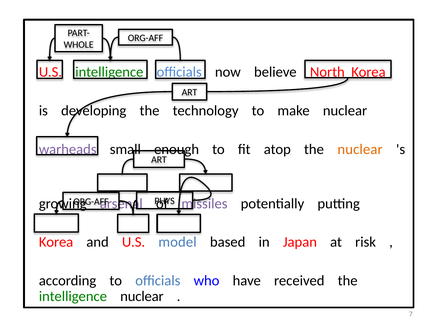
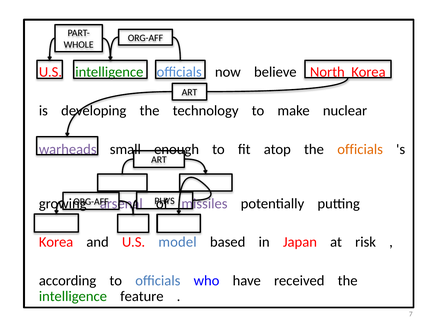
the nuclear: nuclear -> officials
intelligence nuclear: nuclear -> feature
